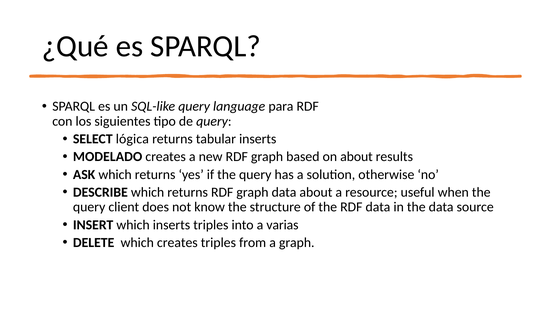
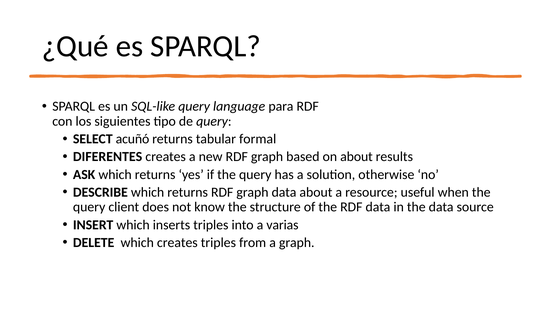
lógica: lógica -> acuñó
tabular inserts: inserts -> formal
MODELADO: MODELADO -> DIFERENTES
